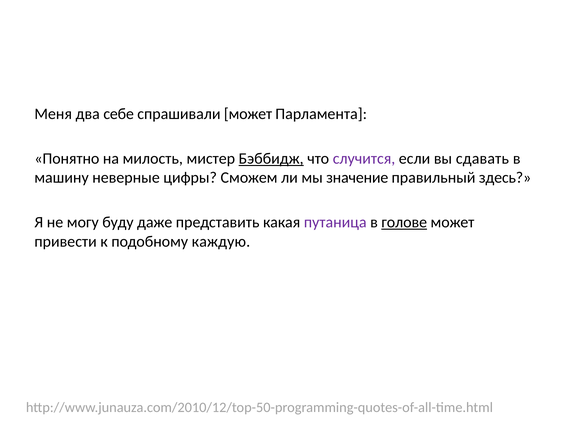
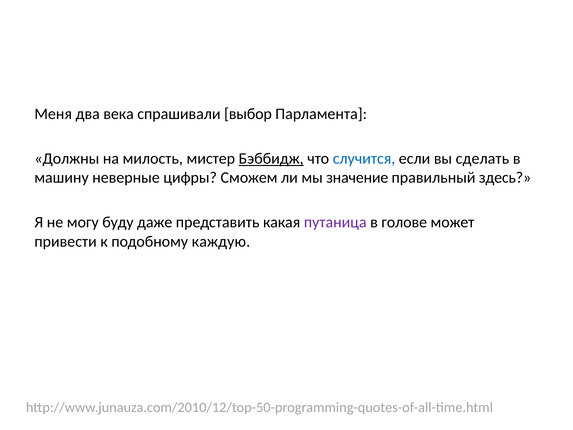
себе: себе -> века
спрашивали может: может -> выбор
Понятно: Понятно -> Должны
случится colour: purple -> blue
сдавать: сдавать -> сделать
голове underline: present -> none
